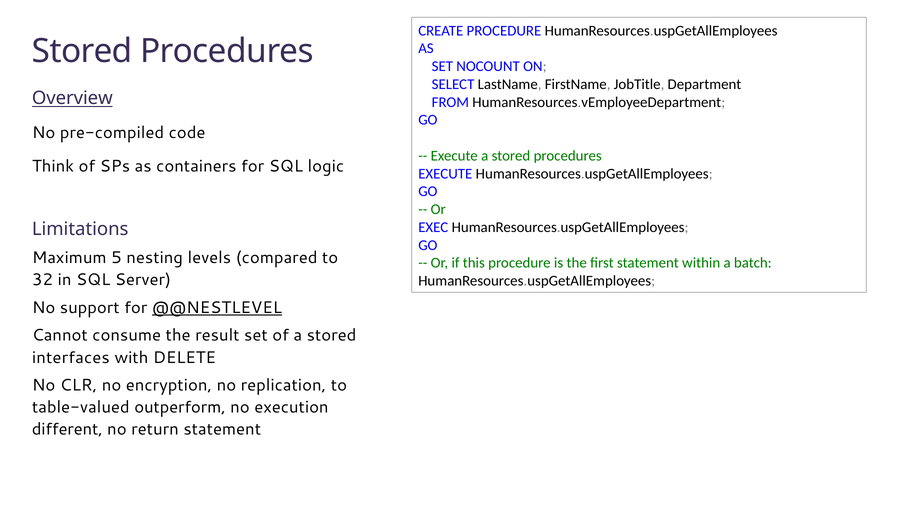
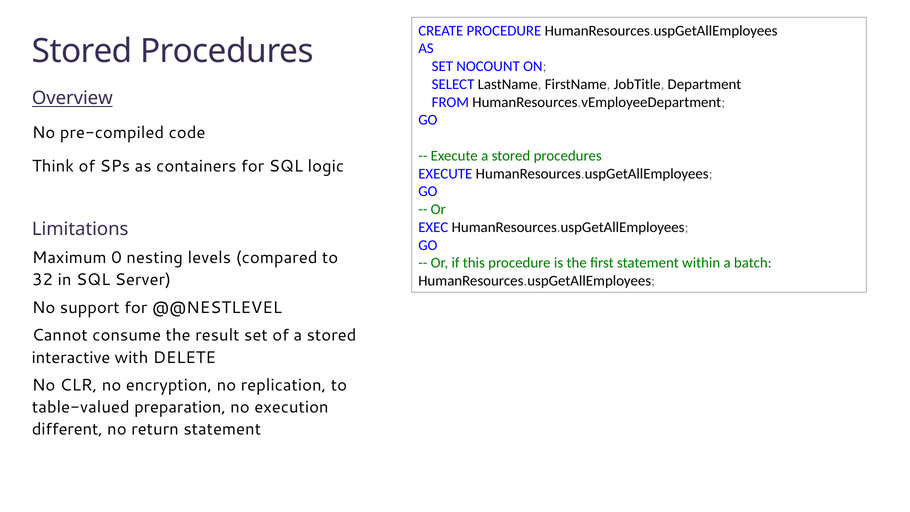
5: 5 -> 0
@@NESTLEVEL underline: present -> none
interfaces: interfaces -> interactive
outperform: outperform -> preparation
